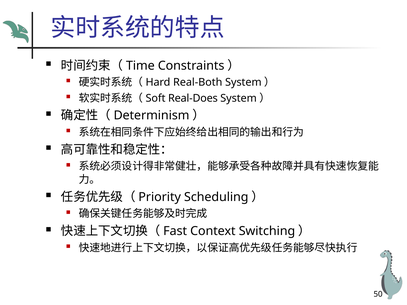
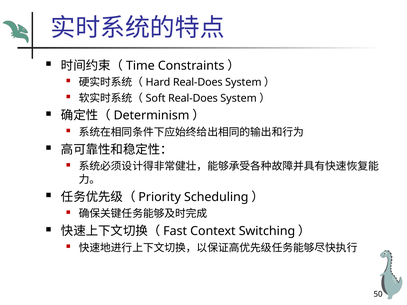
Real-Both at (198, 82): Real-Both -> Real-Does
